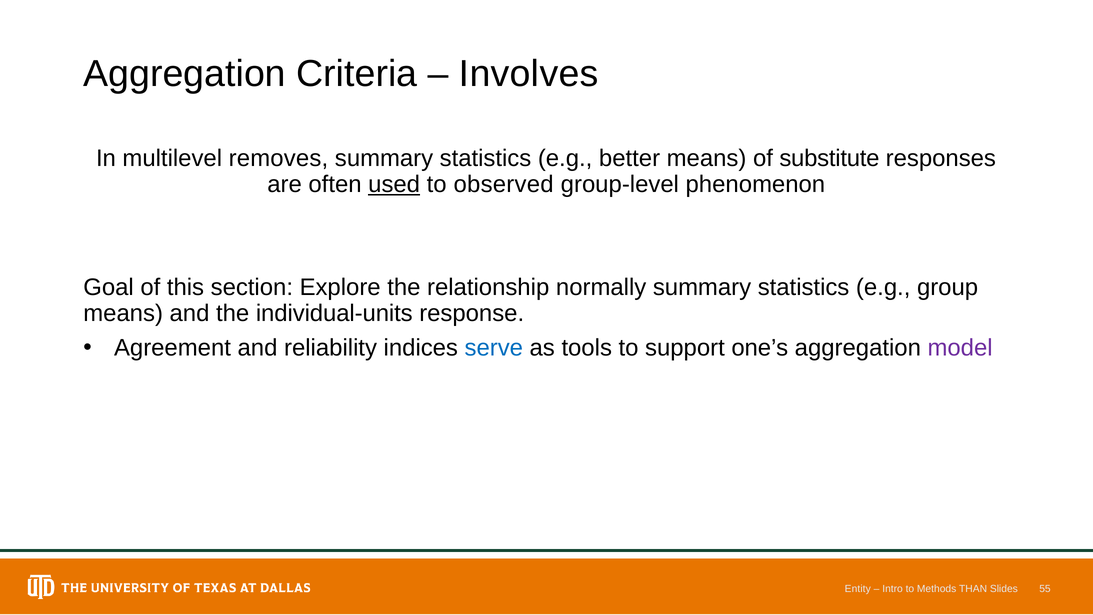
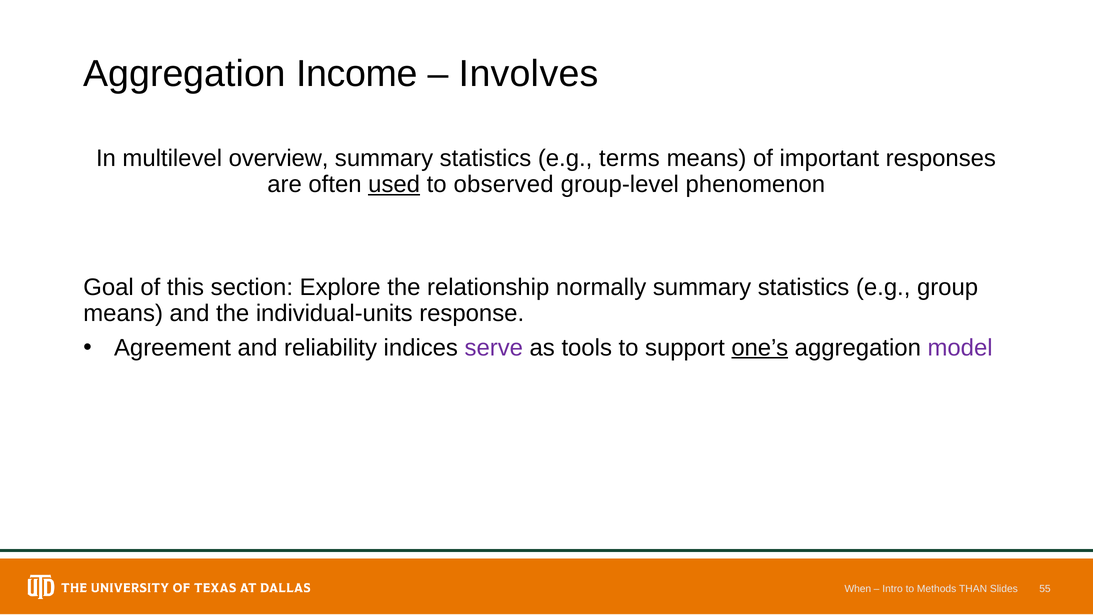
Criteria: Criteria -> Income
removes: removes -> overview
better: better -> terms
substitute: substitute -> important
serve colour: blue -> purple
one’s underline: none -> present
Entity: Entity -> When
